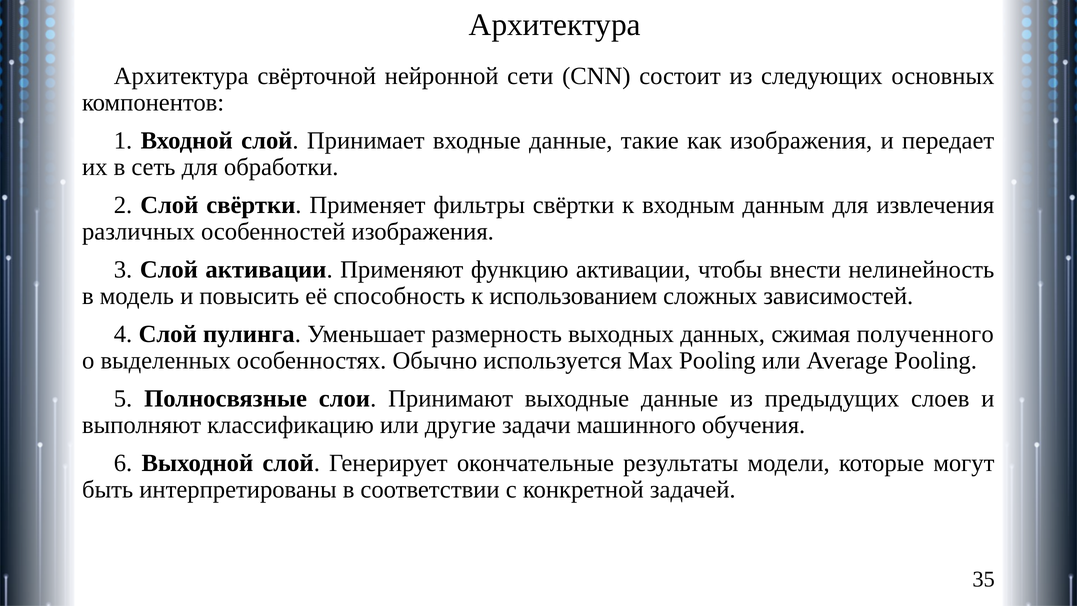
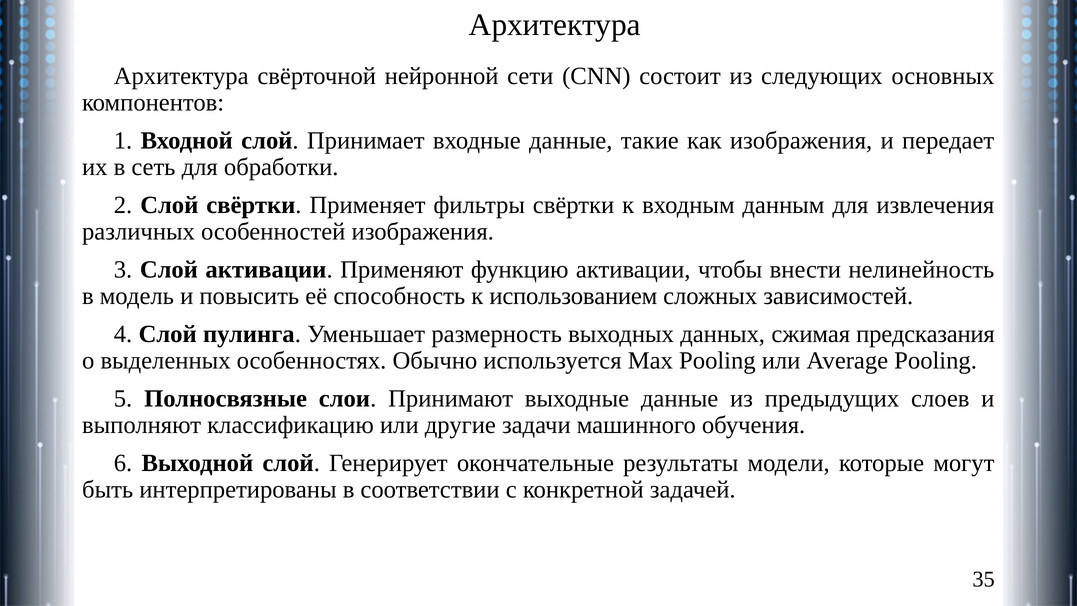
полученного: полученного -> предсказания
